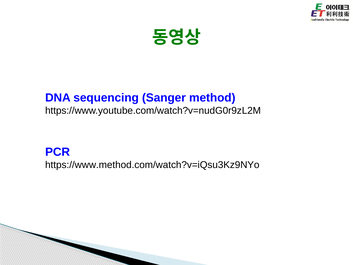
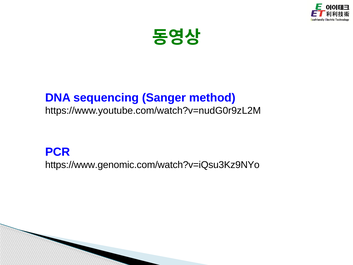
https://www.method.com/watch?v=iQsu3Kz9NYo: https://www.method.com/watch?v=iQsu3Kz9NYo -> https://www.genomic.com/watch?v=iQsu3Kz9NYo
